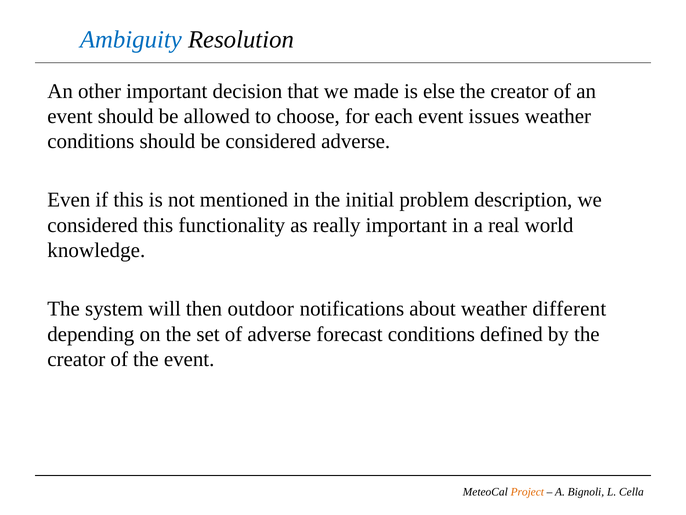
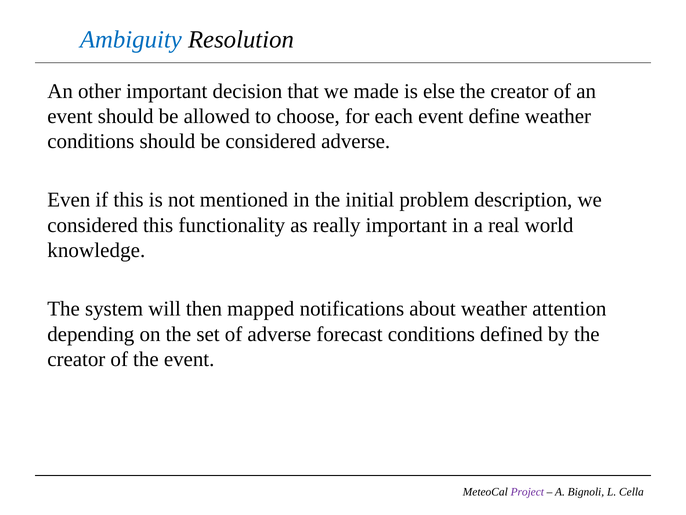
issues: issues -> define
outdoor: outdoor -> mapped
different: different -> attention
Project colour: orange -> purple
